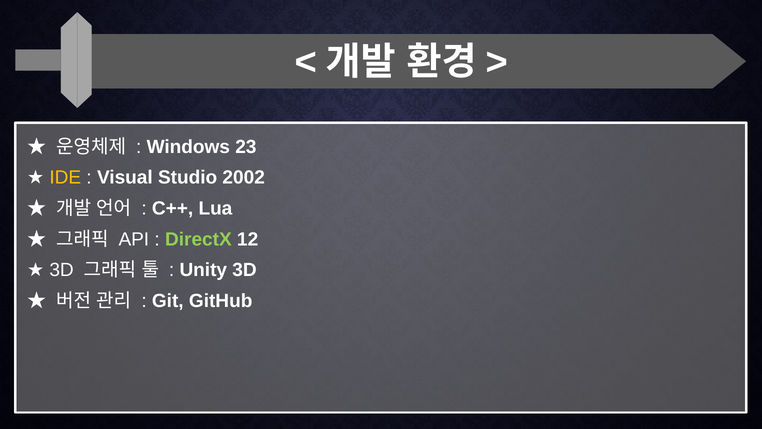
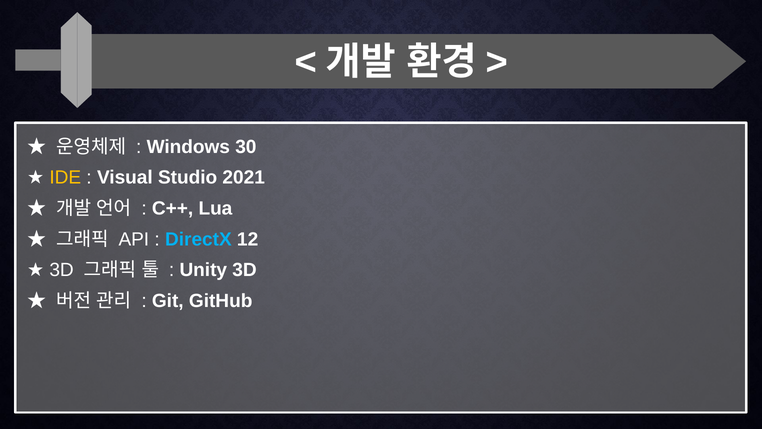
23: 23 -> 30
2002: 2002 -> 2021
DirectX colour: light green -> light blue
